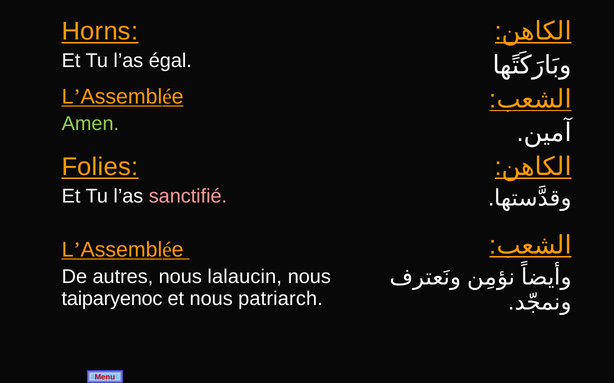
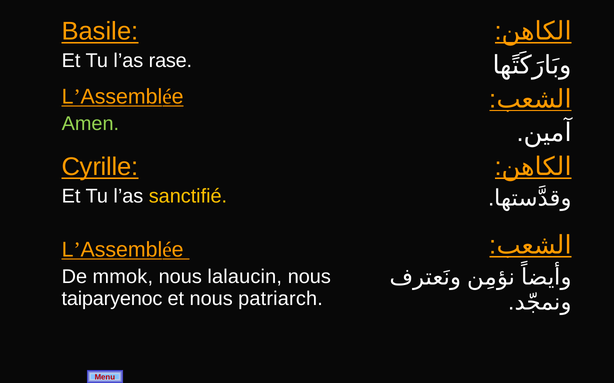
Horns: Horns -> Basile
égal: égal -> rase
Folies: Folies -> Cyrille
sanctifié colour: pink -> yellow
autres: autres -> mmok
